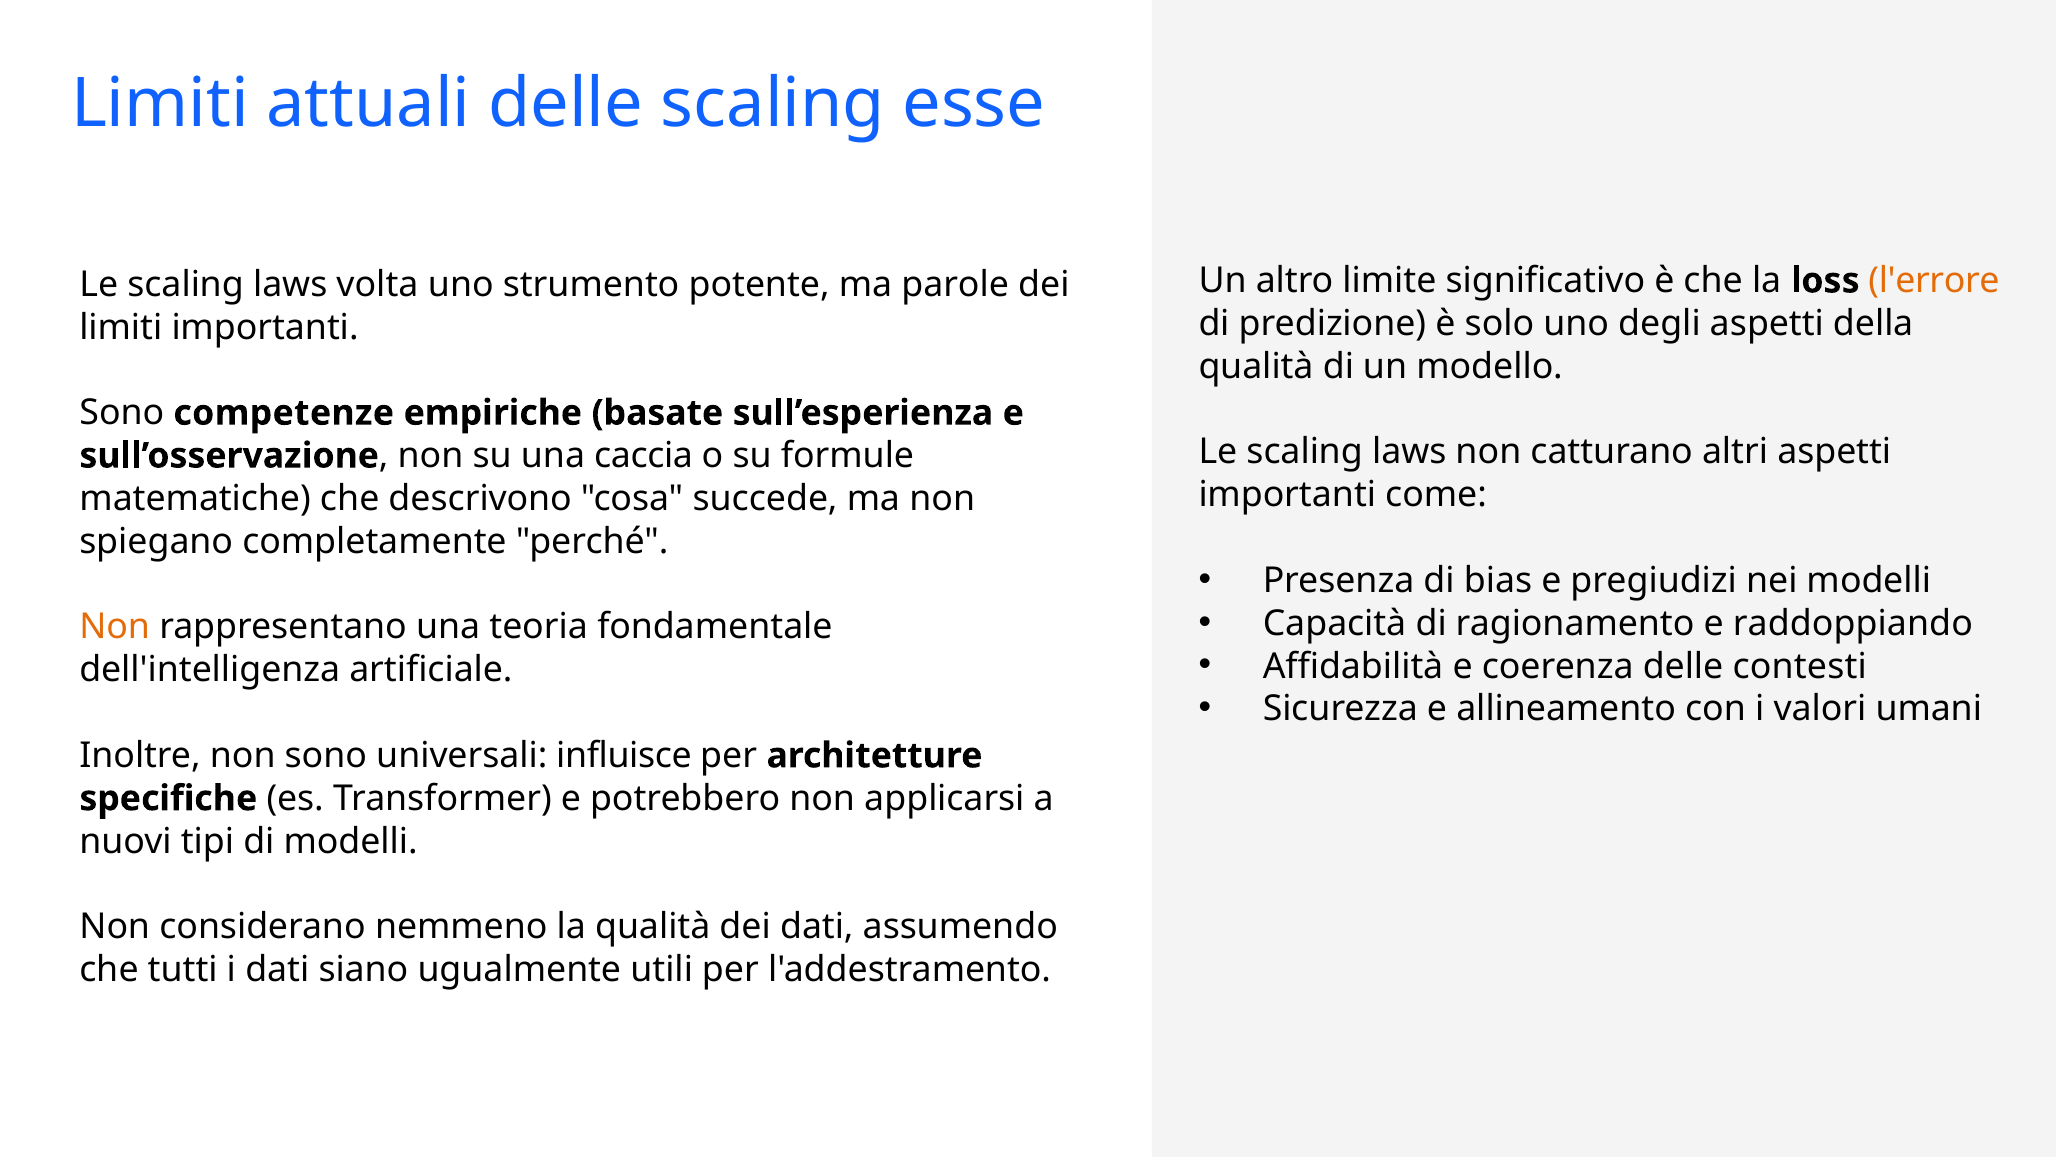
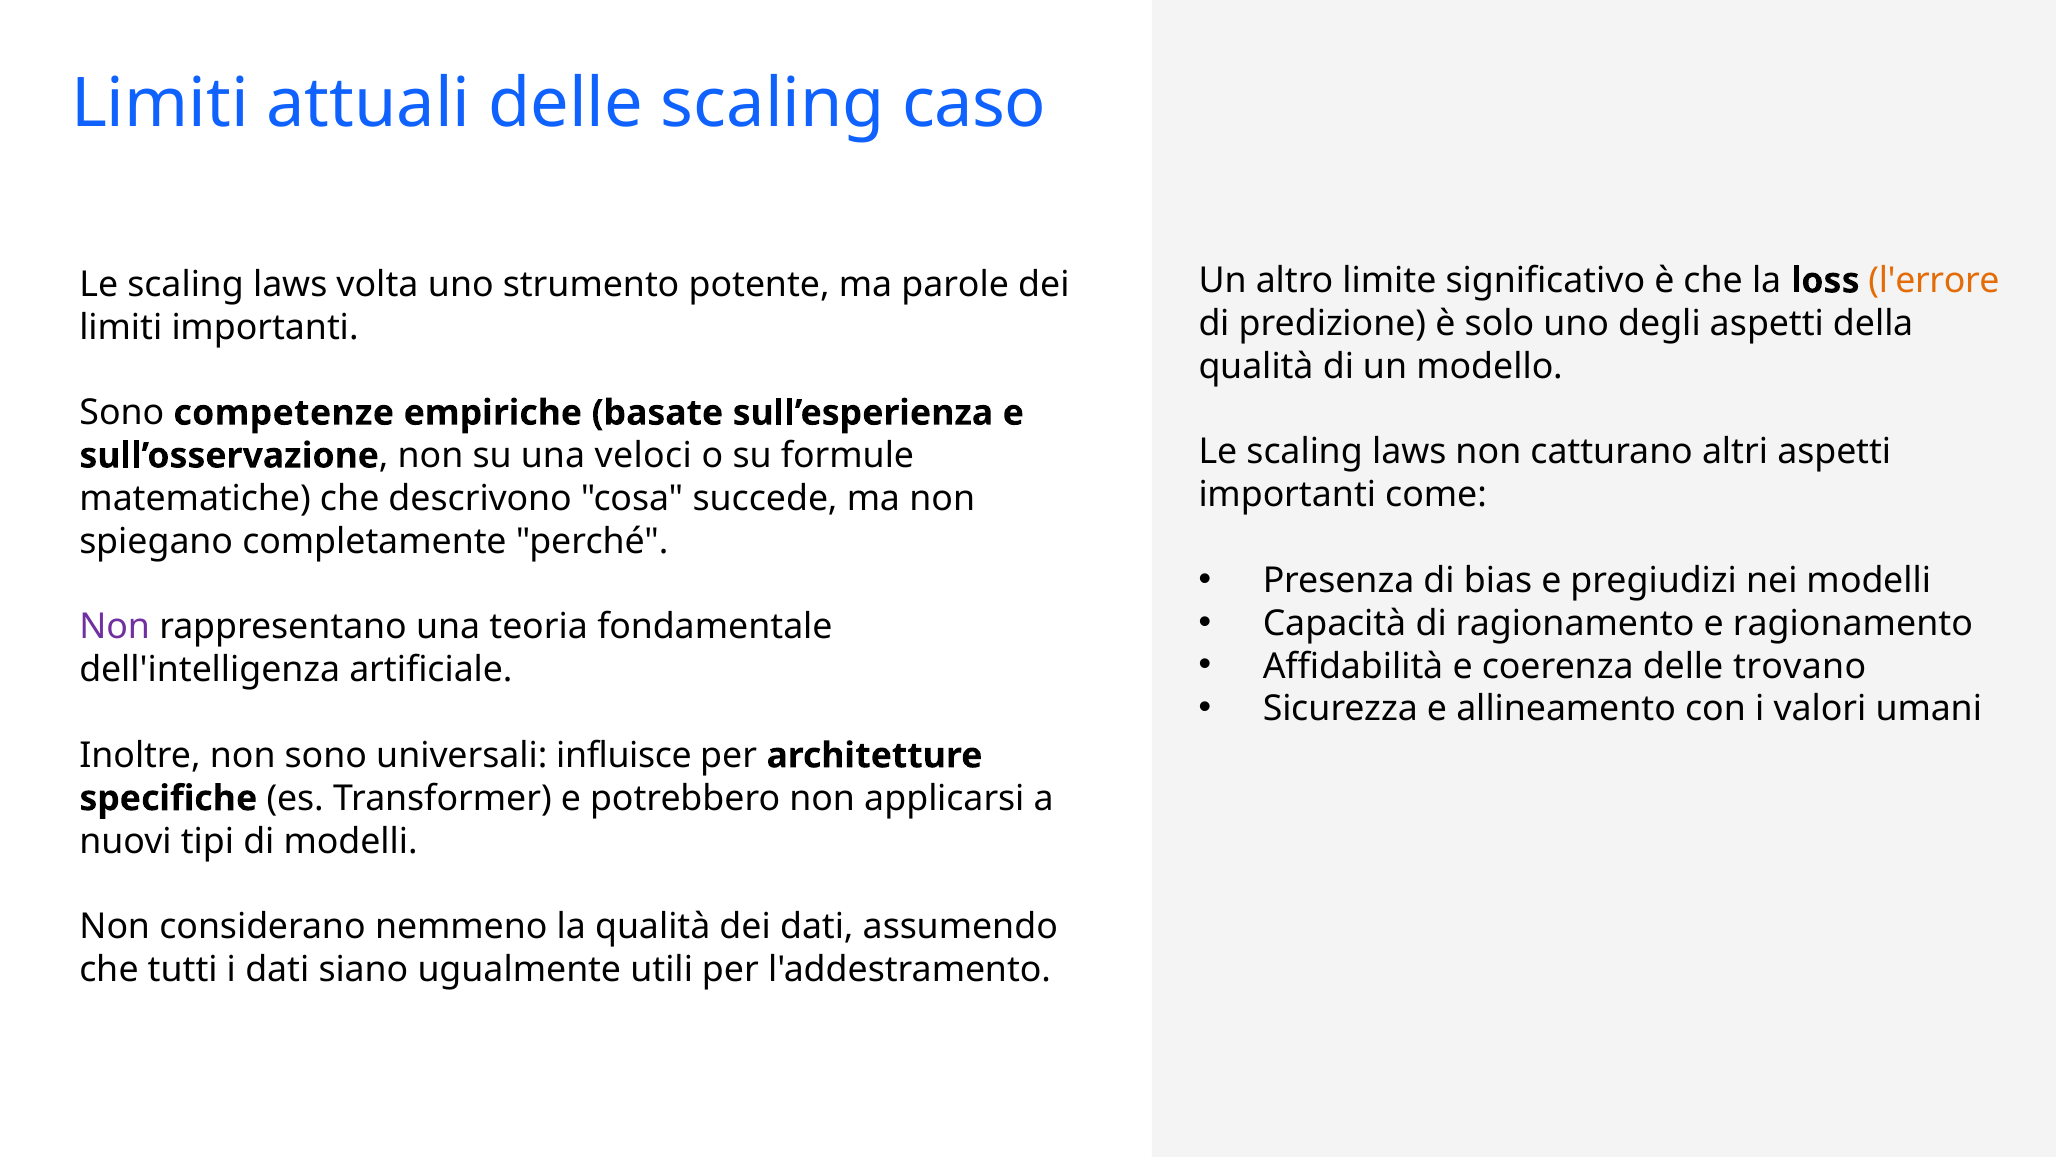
esse: esse -> caso
caccia: caccia -> veloci
e raddoppiando: raddoppiando -> ragionamento
Non at (115, 627) colour: orange -> purple
contesti: contesti -> trovano
